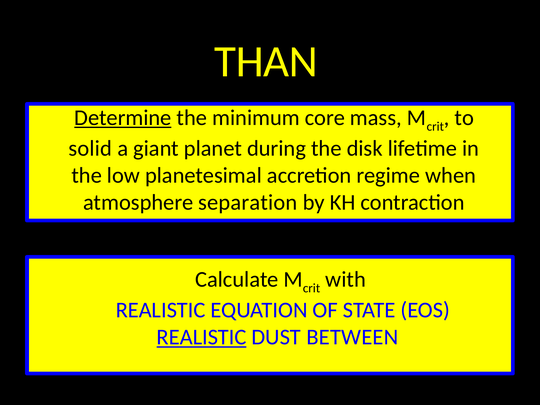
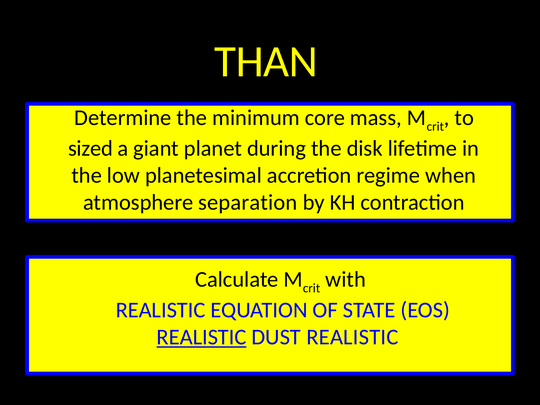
Determine underline: present -> none
solid: solid -> sized
DUST BETWEEN: BETWEEN -> REALISTIC
